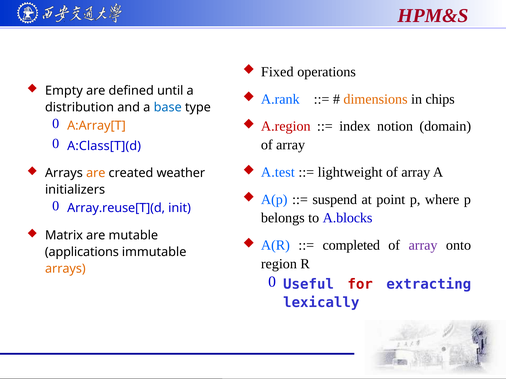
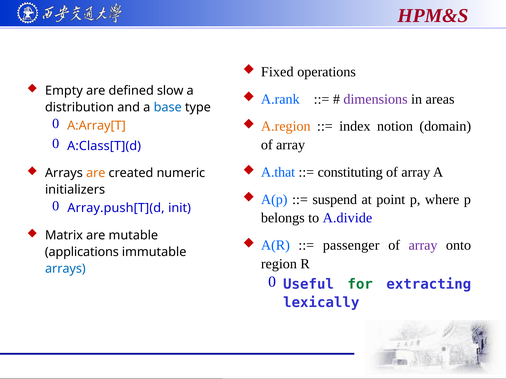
until: until -> slow
dimensions colour: orange -> purple
chips: chips -> areas
A.region colour: red -> orange
A.test: A.test -> A.that
lightweight: lightweight -> constituting
weather: weather -> numeric
Array.reuse[T](d: Array.reuse[T](d -> Array.push[T](d
A.blocks: A.blocks -> A.divide
completed: completed -> passenger
arrays at (65, 269) colour: orange -> blue
for colour: red -> green
